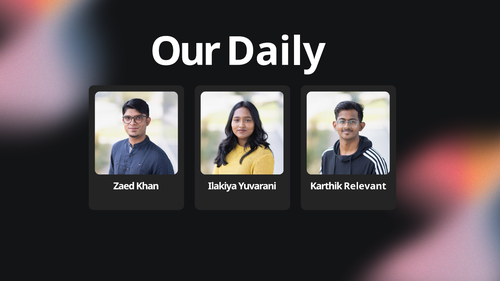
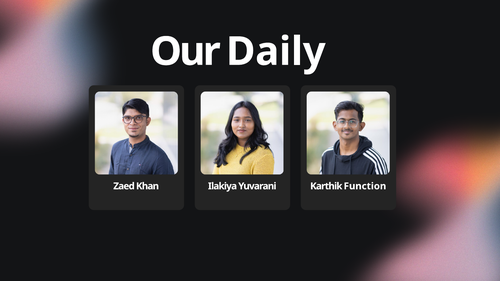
Relevant: Relevant -> Function
